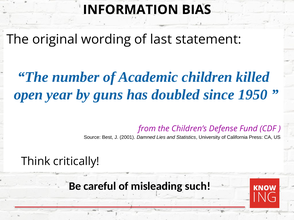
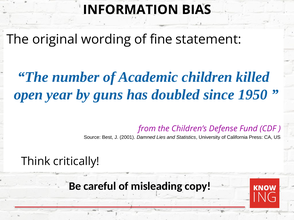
last: last -> fine
such: such -> copy
